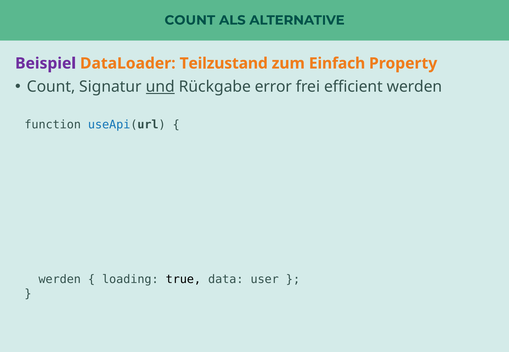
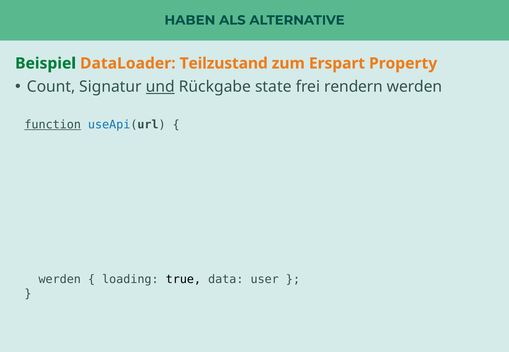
COUNT at (190, 20): COUNT -> HABEN
Beispiel colour: purple -> green
Einfach: Einfach -> Erspart
error: error -> state
efficient: efficient -> rendern
function underline: none -> present
